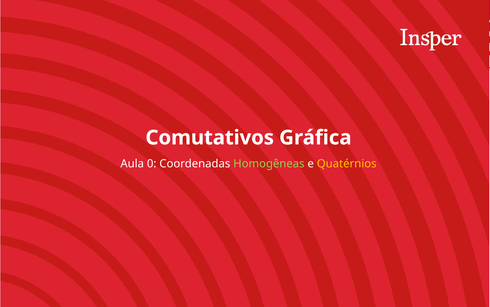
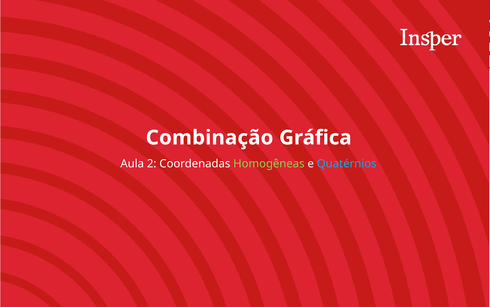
Comutativos: Comutativos -> Combinação
0: 0 -> 2
Quatérnios colour: yellow -> light blue
